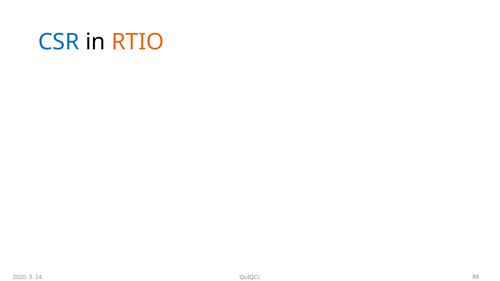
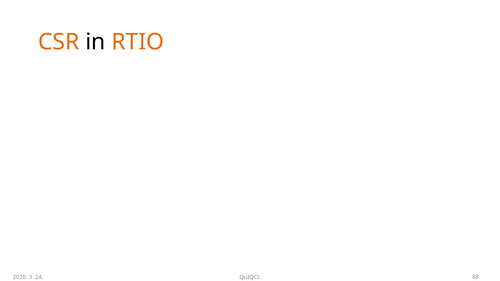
CSR colour: blue -> orange
